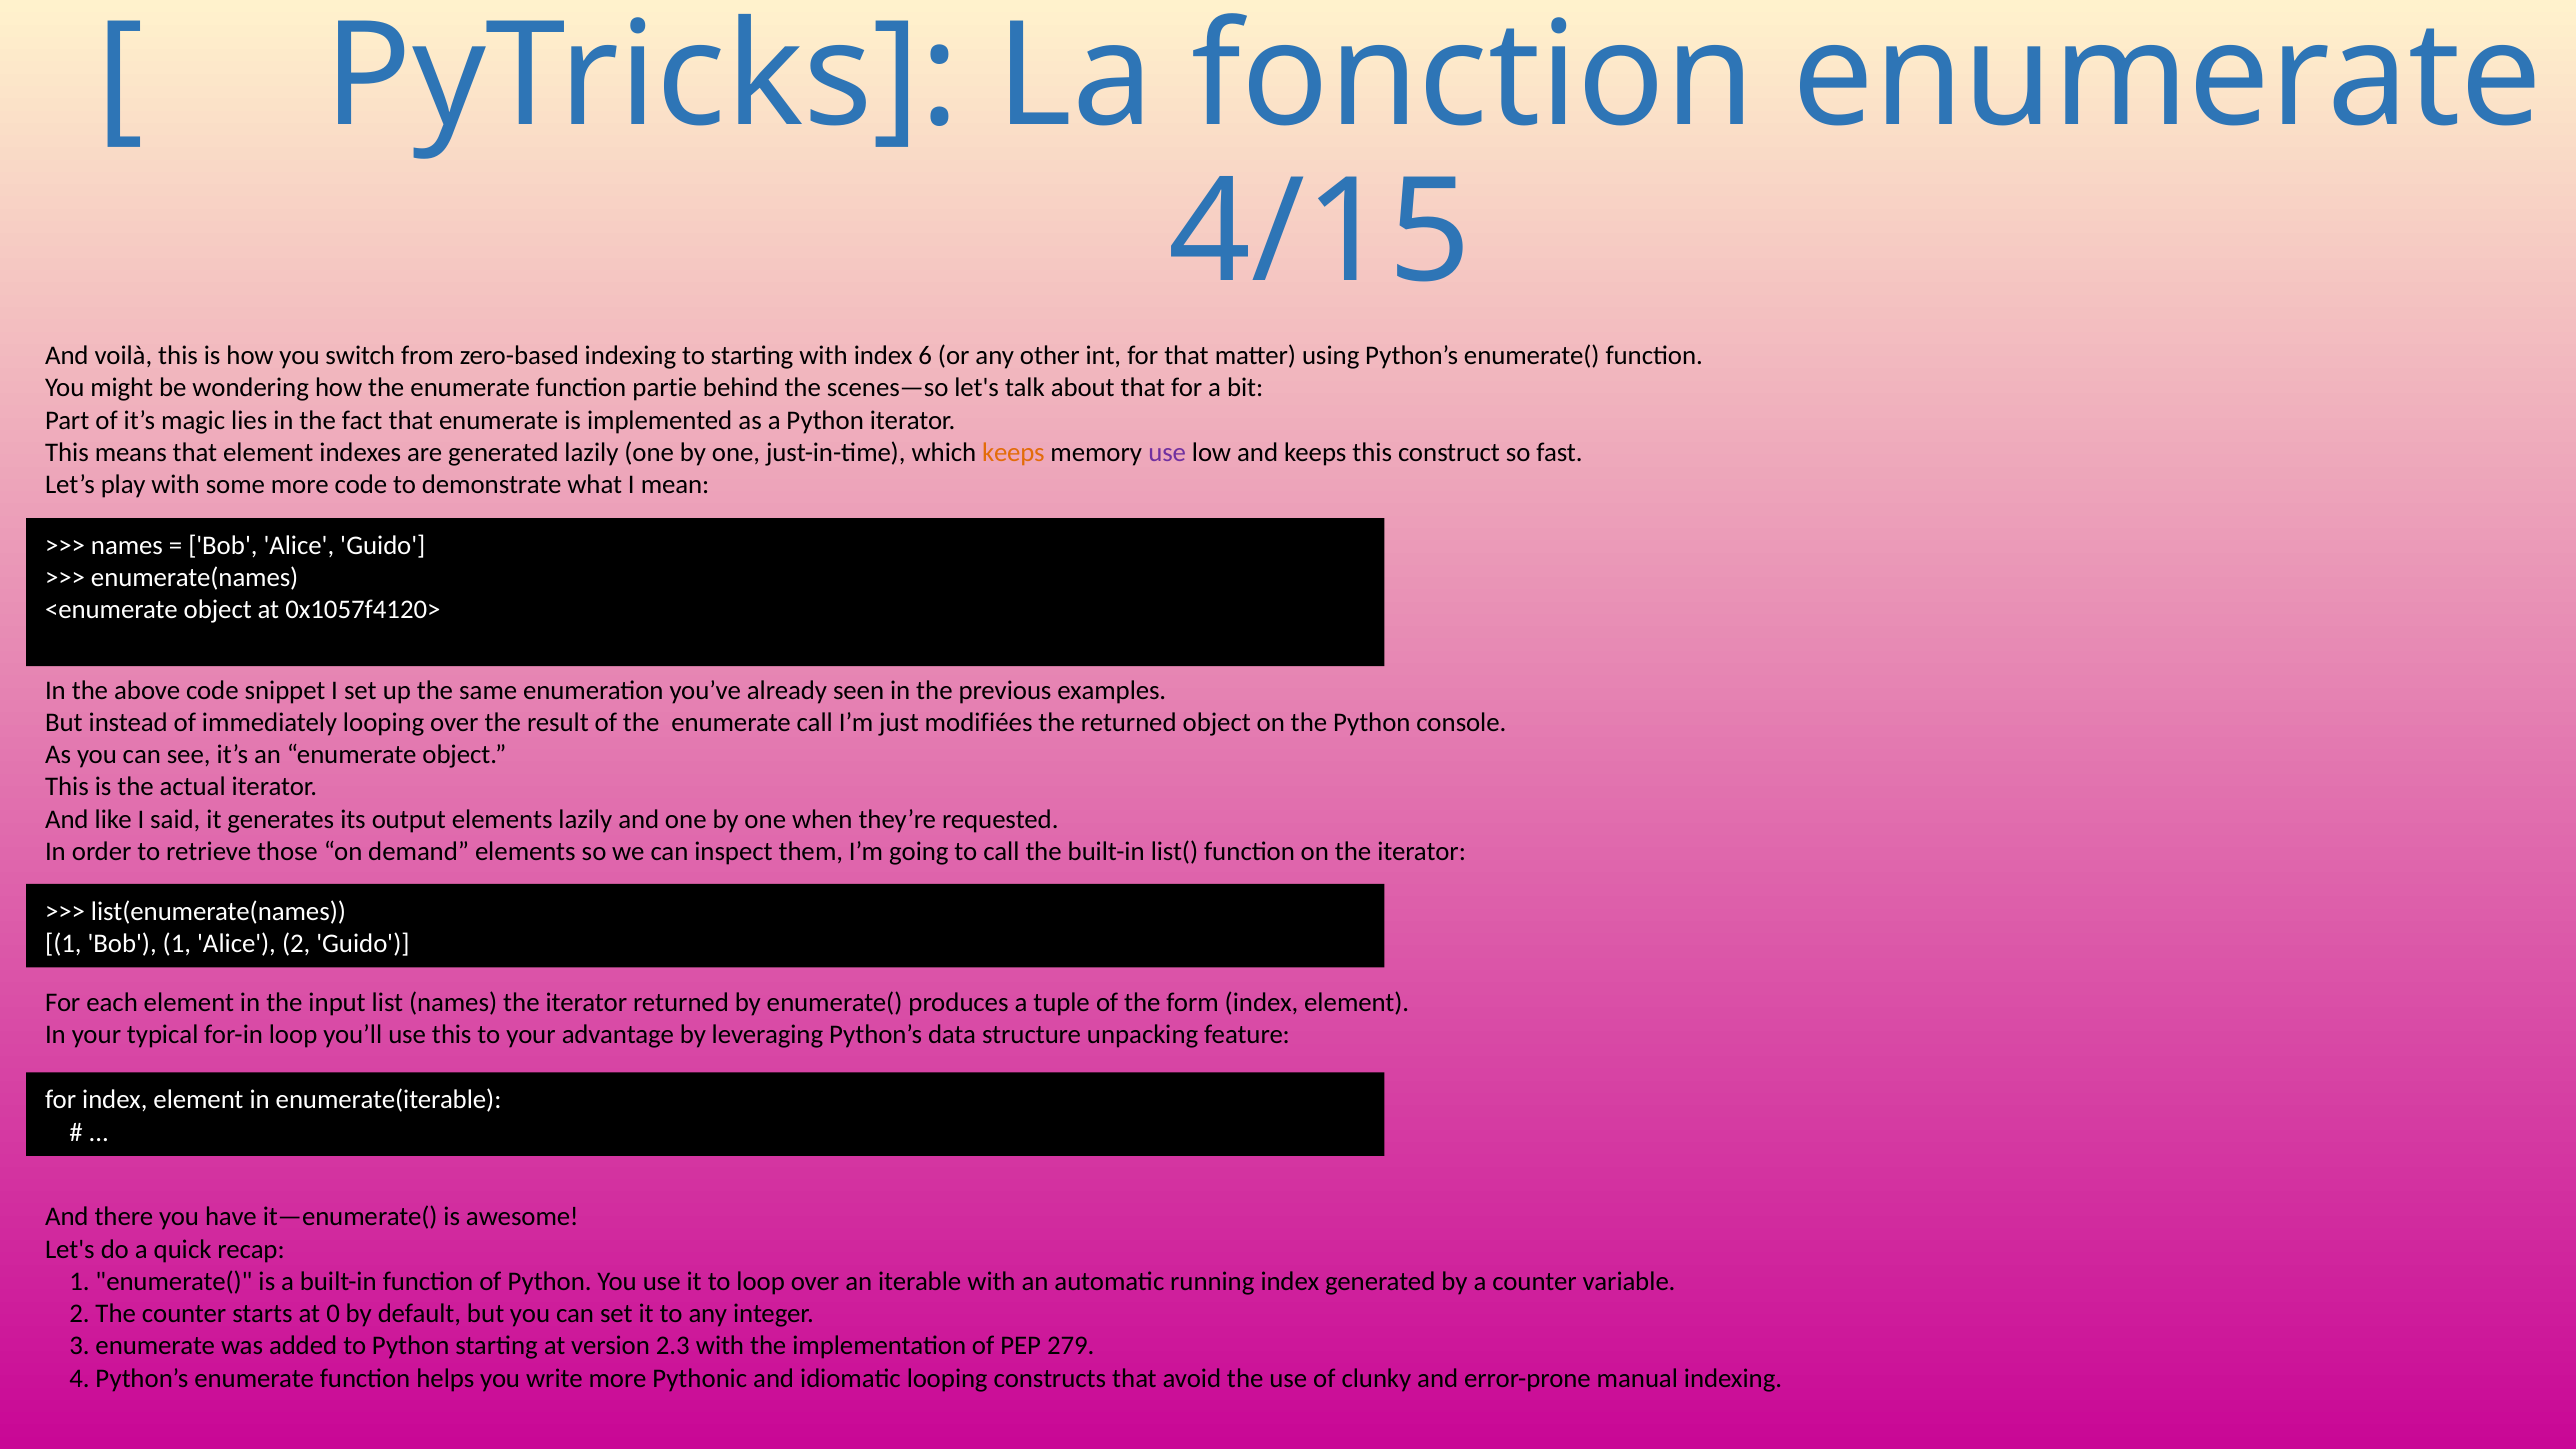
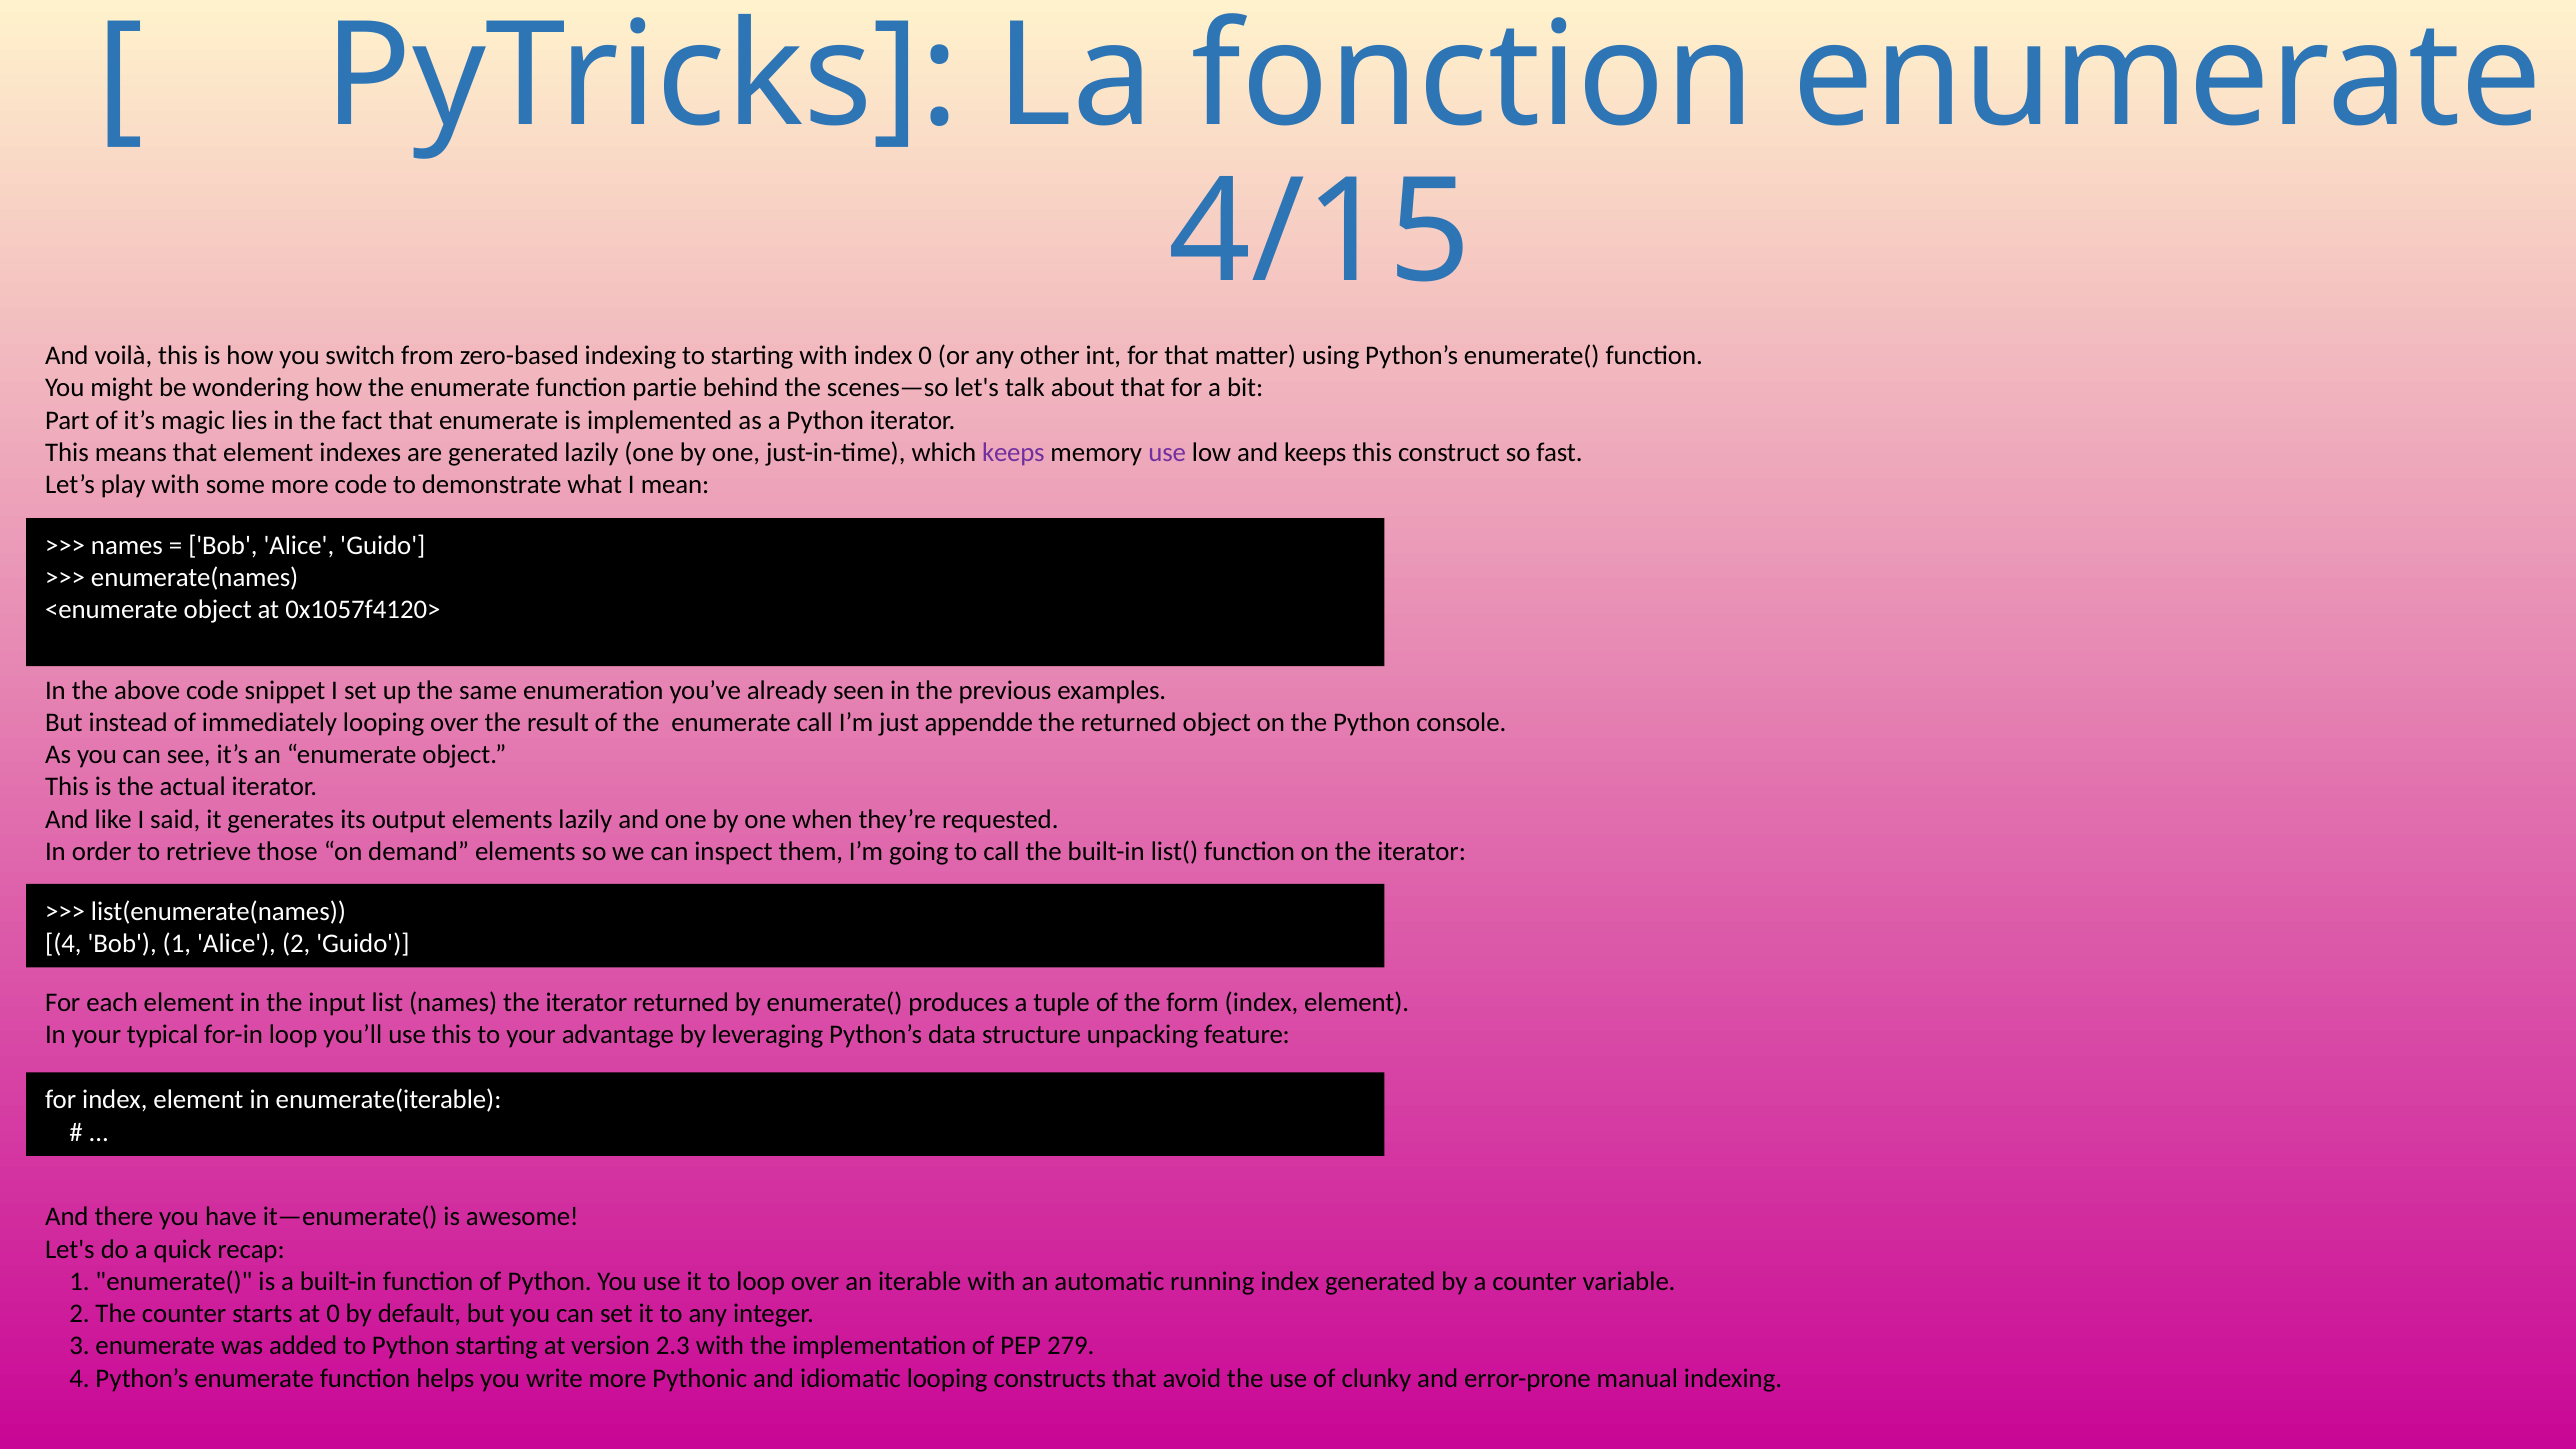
index 6: 6 -> 0
keeps at (1013, 453) colour: orange -> purple
modifiées: modifiées -> appendde
1 at (63, 944): 1 -> 4
